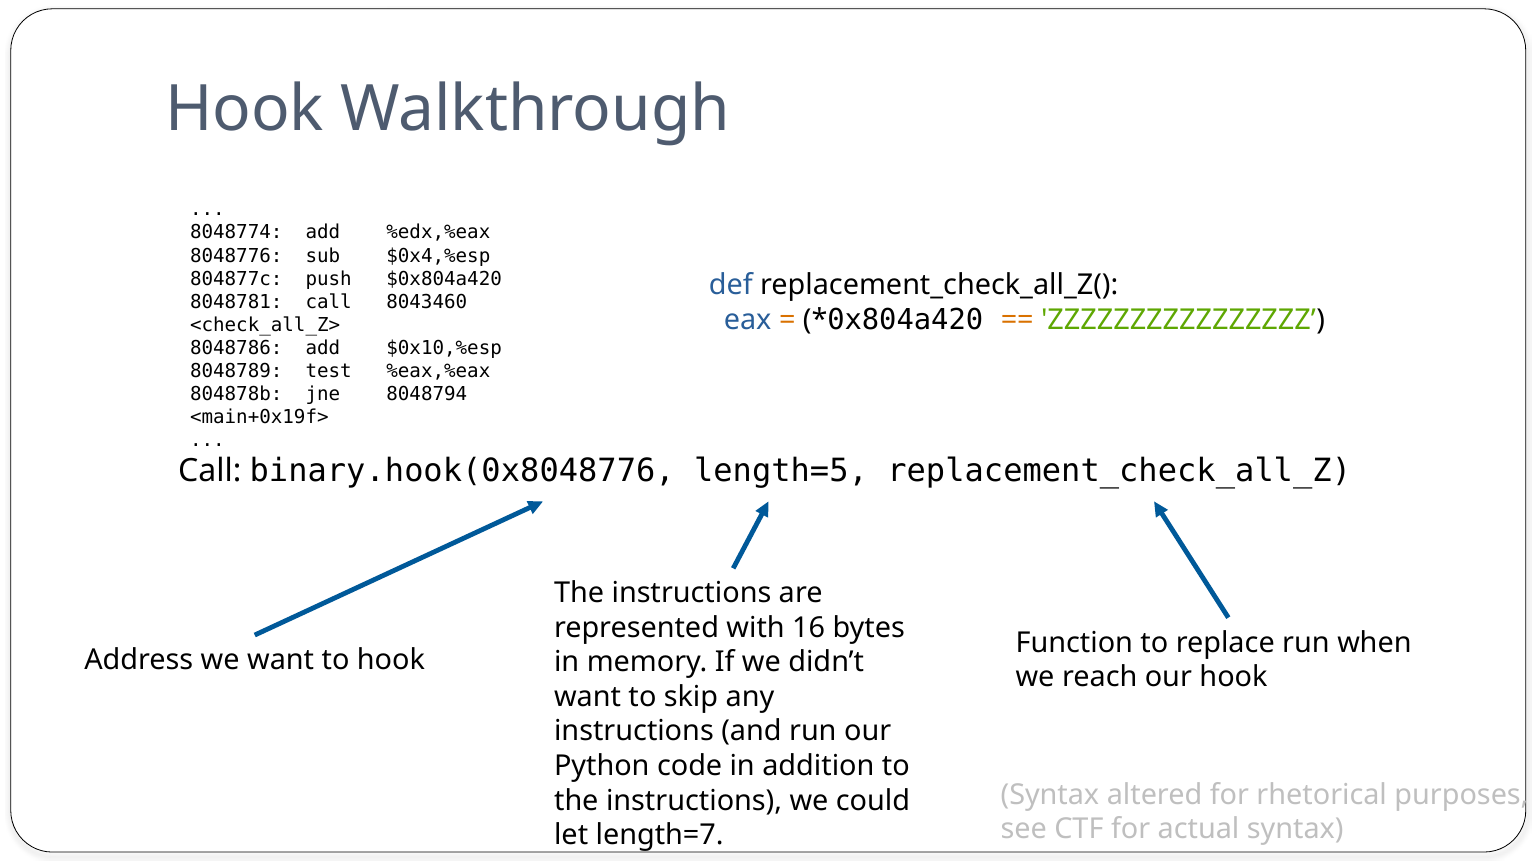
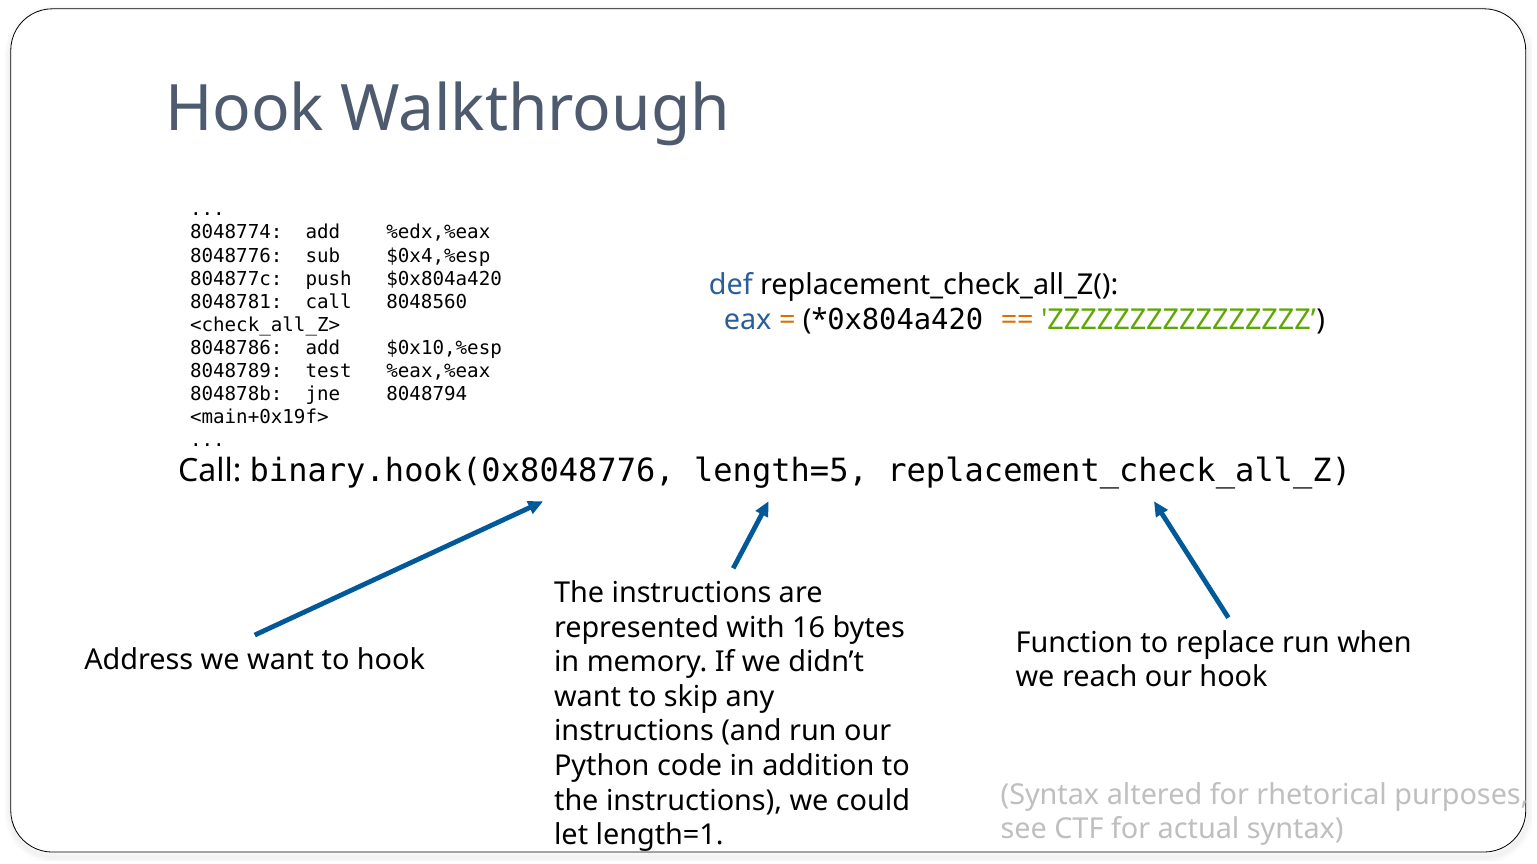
8043460: 8043460 -> 8048560
length=7: length=7 -> length=1
